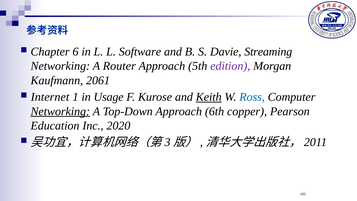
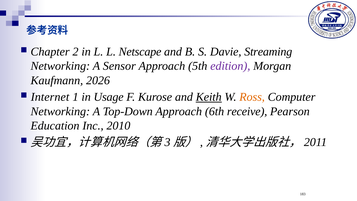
6: 6 -> 2
Software: Software -> Netscape
Router: Router -> Sensor
2061: 2061 -> 2026
Ross colour: blue -> orange
Networking at (60, 111) underline: present -> none
copper: copper -> receive
2020: 2020 -> 2010
